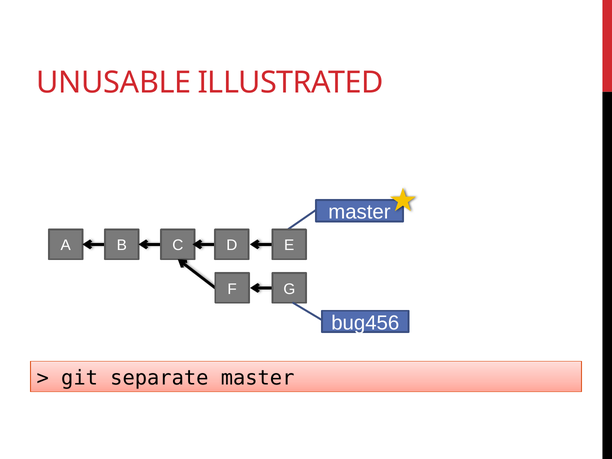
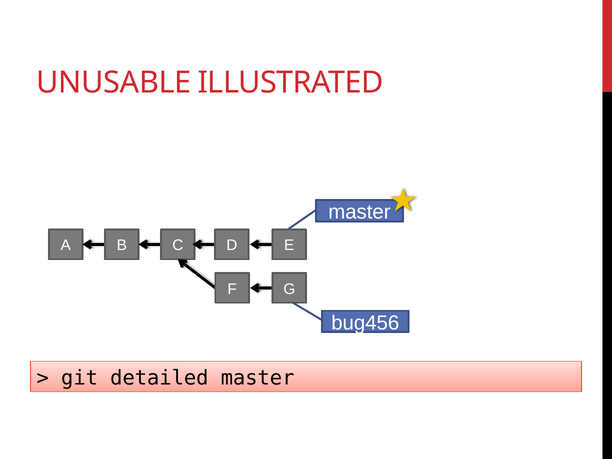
separate: separate -> detailed
